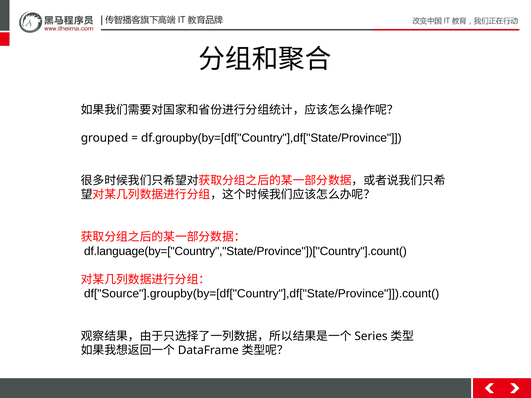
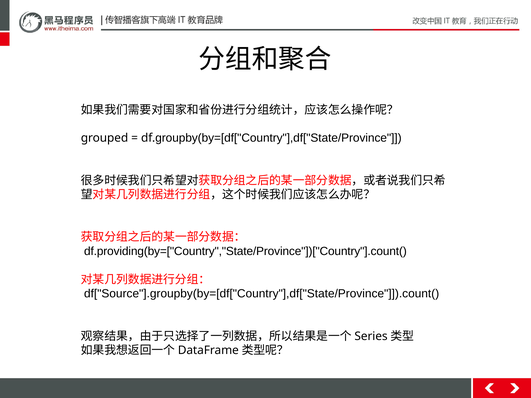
df.language(by=["Country","State/Province"])["Country"].count(: df.language(by=["Country","State/Province"])["Country"].count( -> df.providing(by=["Country","State/Province"])["Country"].count(
